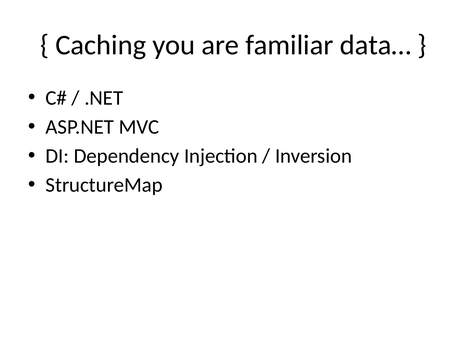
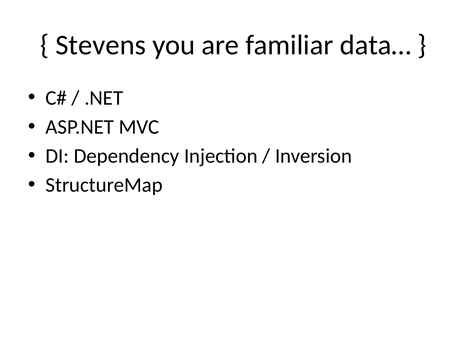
Caching: Caching -> Stevens
